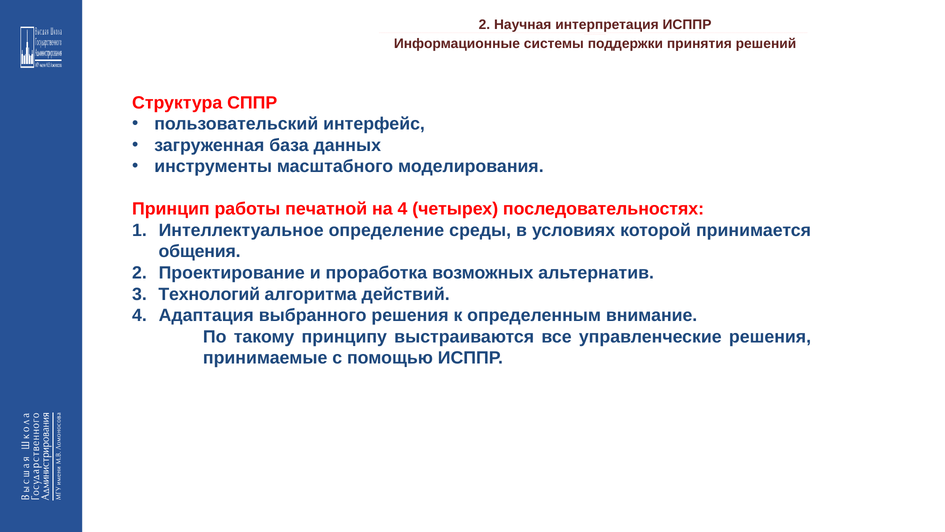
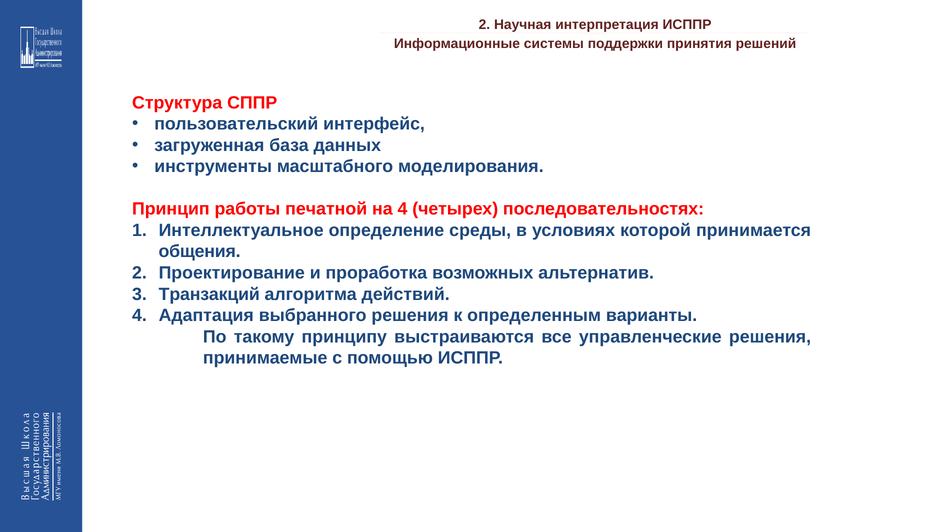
Технологий: Технологий -> Транзакций
внимание: внимание -> варианты
